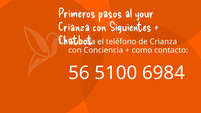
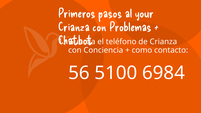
Siguientes: Siguientes -> Problemas
